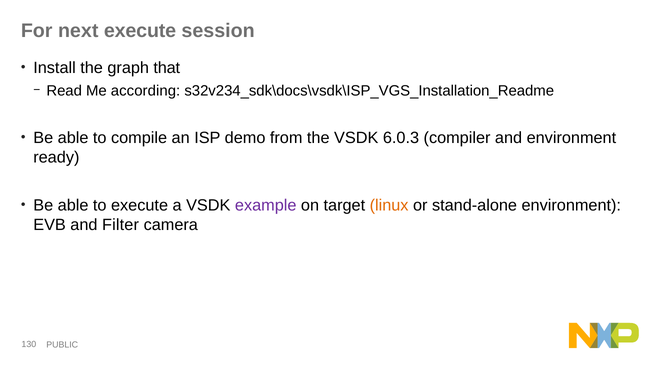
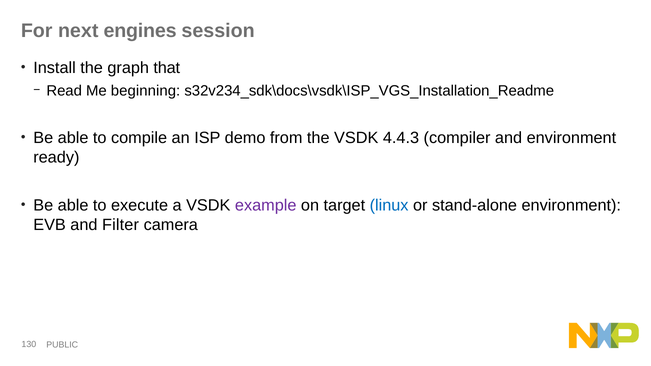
next execute: execute -> engines
according: according -> beginning
6.0.3: 6.0.3 -> 4.4.3
linux colour: orange -> blue
